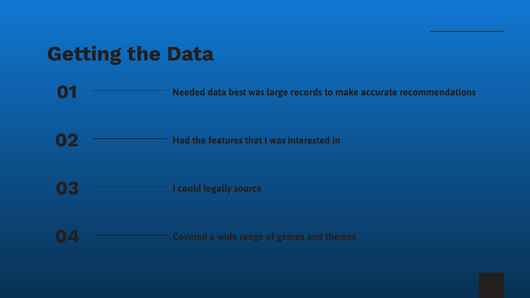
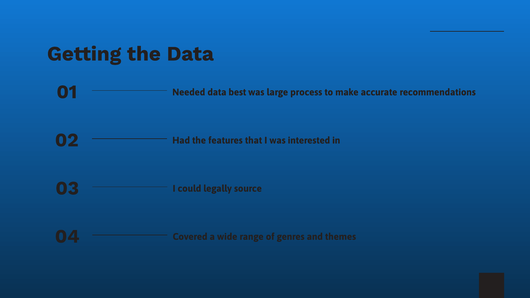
records: records -> process
